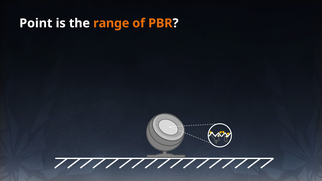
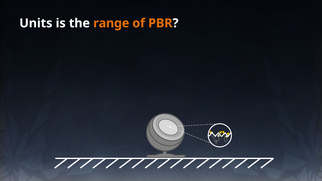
Point: Point -> Units
